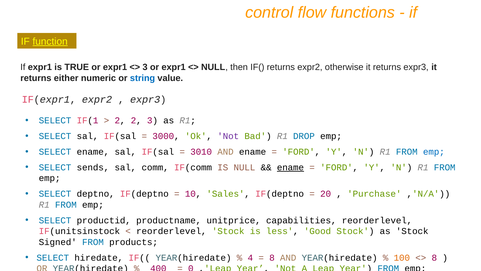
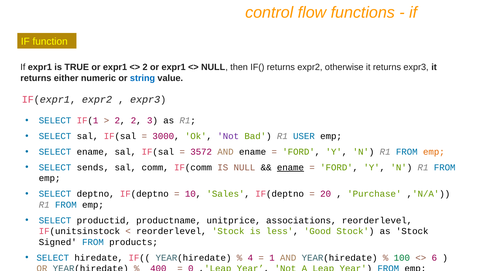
function underline: present -> none
3 at (145, 67): 3 -> 2
DROP: DROP -> USER
3010: 3010 -> 3572
emp at (434, 152) colour: blue -> orange
capabilities: capabilities -> associations
8 at (272, 257): 8 -> 1
100 colour: orange -> green
8 at (434, 257): 8 -> 6
